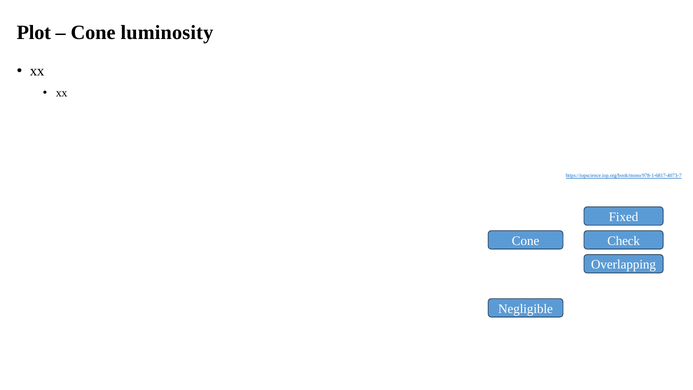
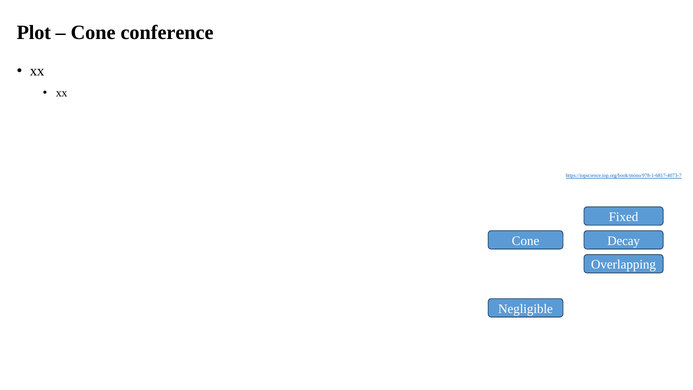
luminosity: luminosity -> conference
Check: Check -> Decay
